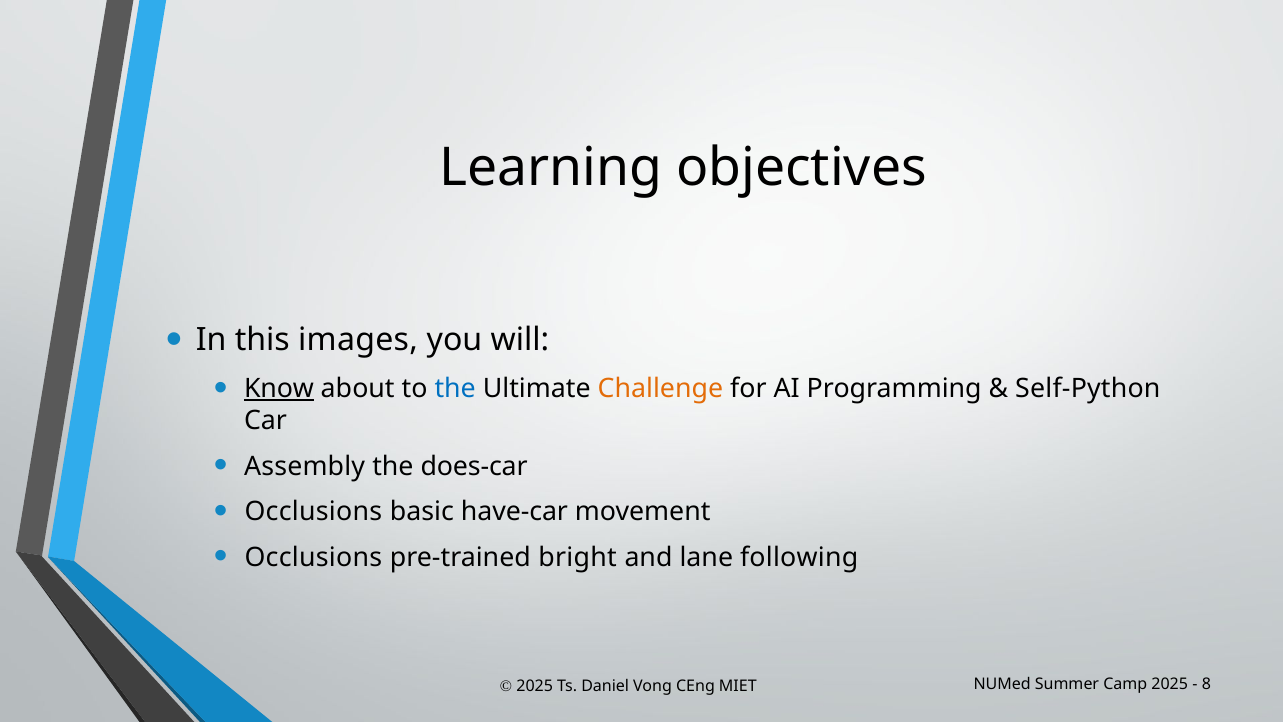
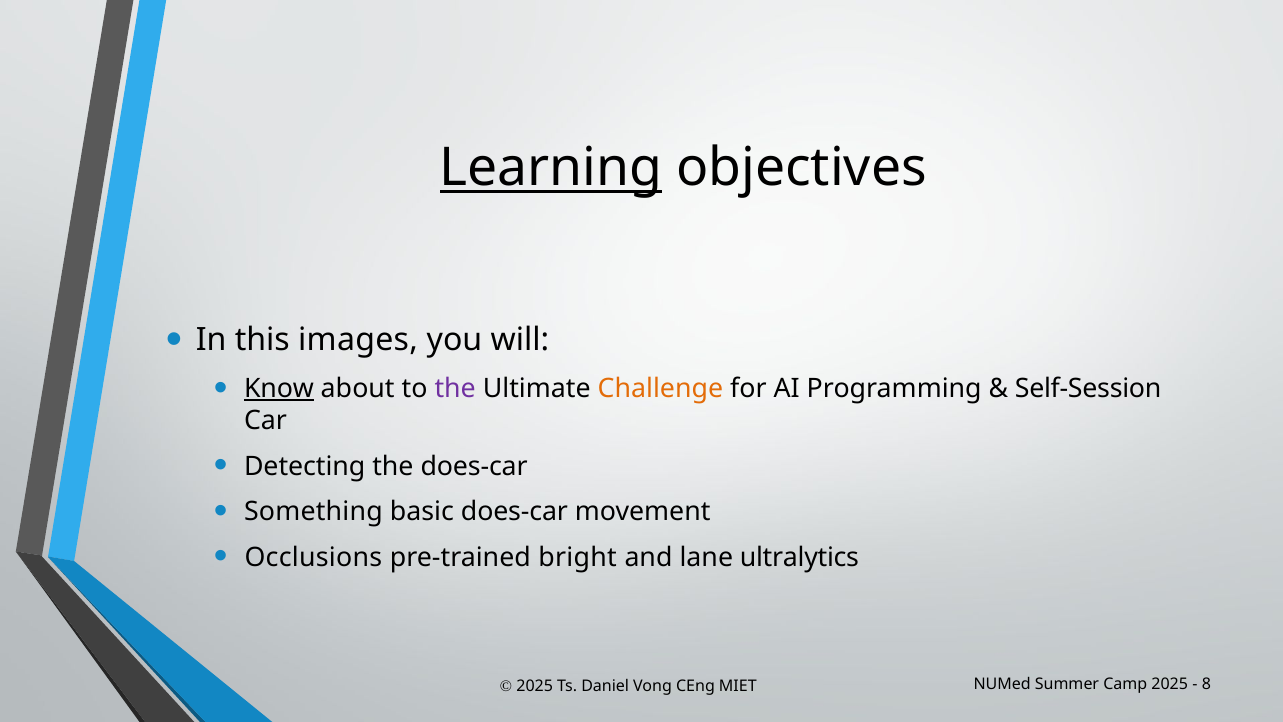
Learning underline: none -> present
the at (455, 388) colour: blue -> purple
Self-Python: Self-Python -> Self-Session
Assembly: Assembly -> Detecting
Occlusions at (313, 512): Occlusions -> Something
basic have-car: have-car -> does-car
following: following -> ultralytics
